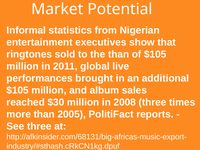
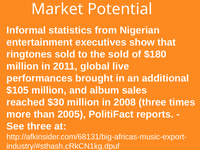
the than: than -> sold
of $105: $105 -> $180
